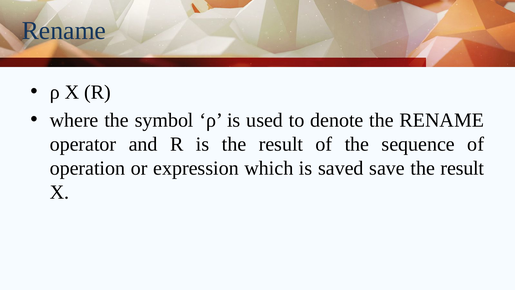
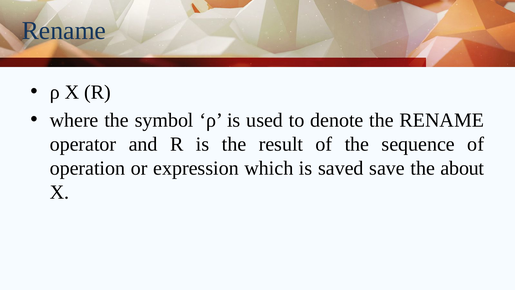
result at (462, 168): result -> about
